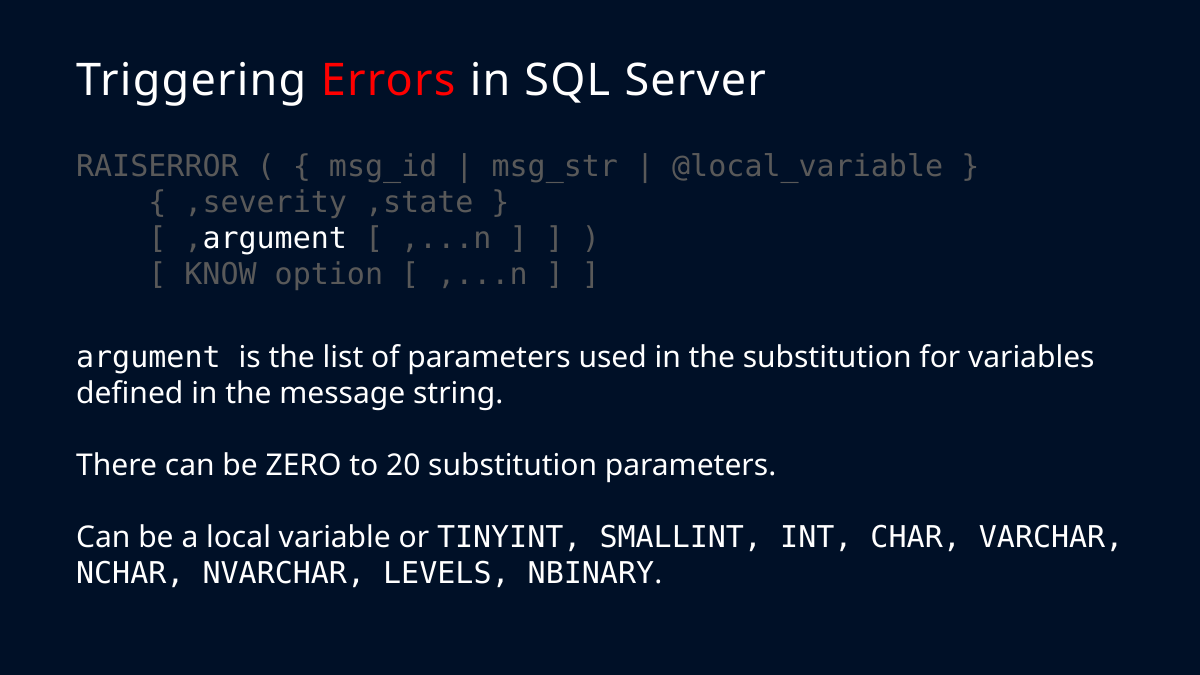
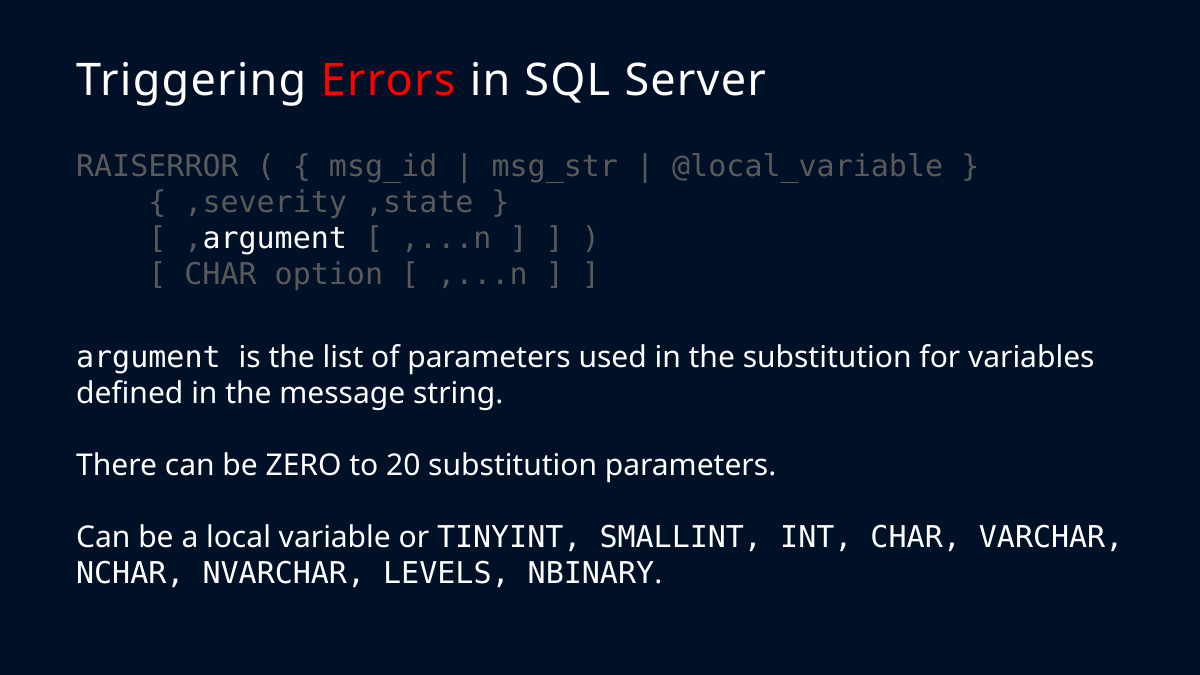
KNOW at (221, 275): KNOW -> CHAR
